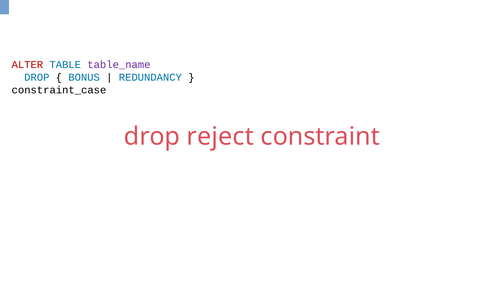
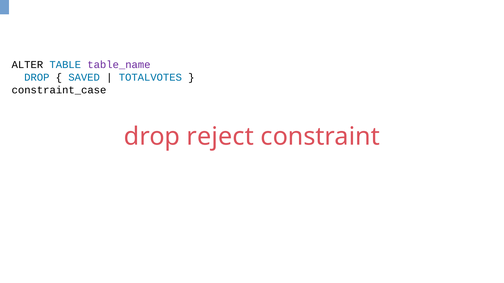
ALTER colour: red -> black
BONUS: BONUS -> SAVED
REDUNDANCY: REDUNDANCY -> TOTALVOTES
